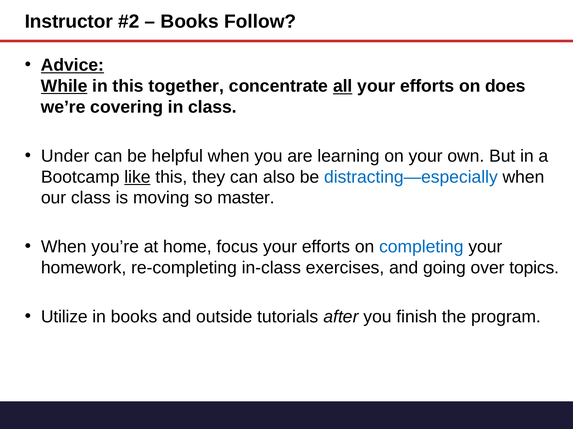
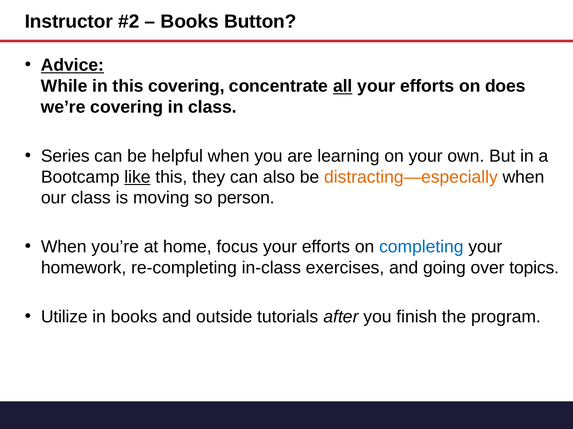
Follow: Follow -> Button
While underline: present -> none
this together: together -> covering
Under: Under -> Series
distracting—especially colour: blue -> orange
master: master -> person
